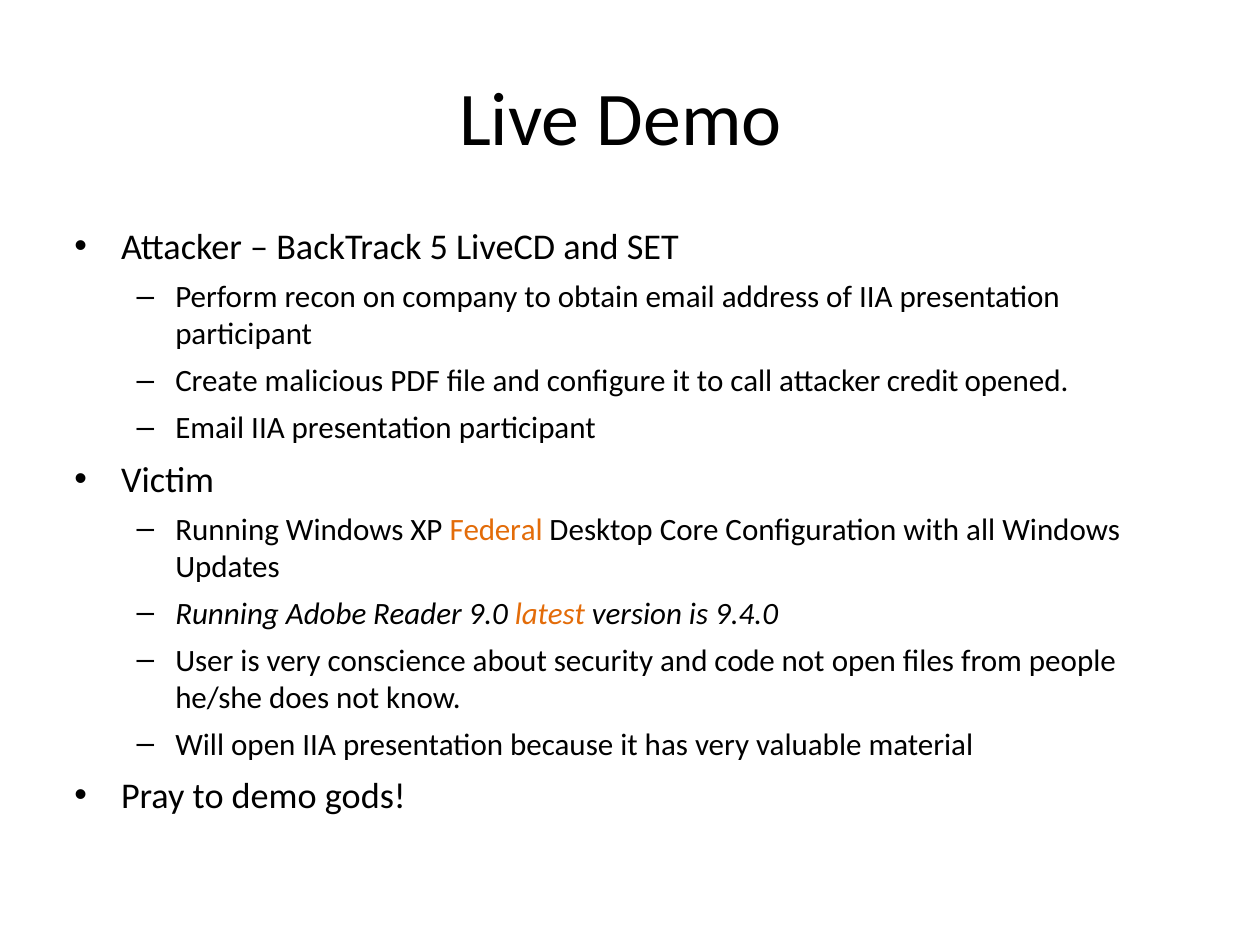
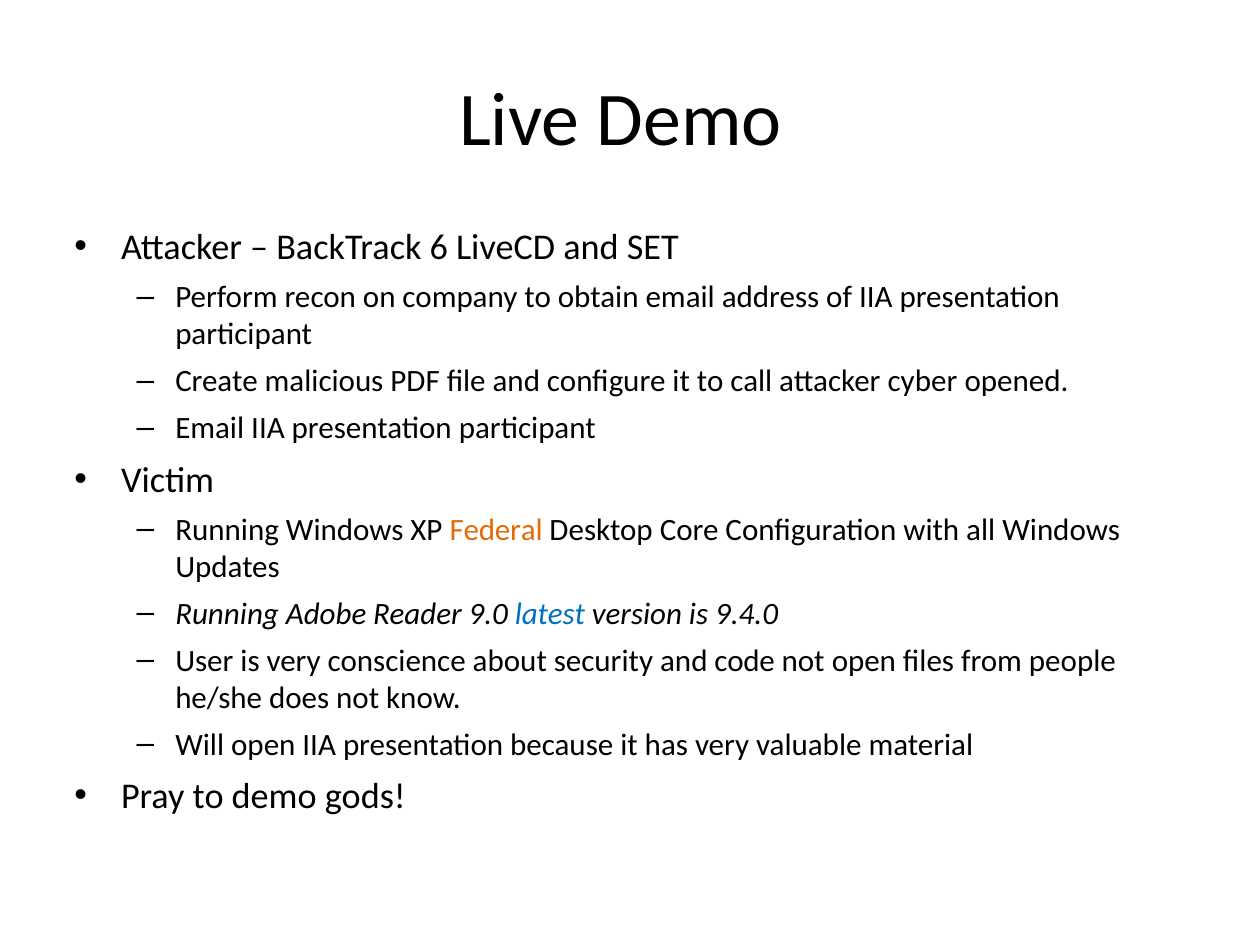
5: 5 -> 6
credit: credit -> cyber
latest colour: orange -> blue
